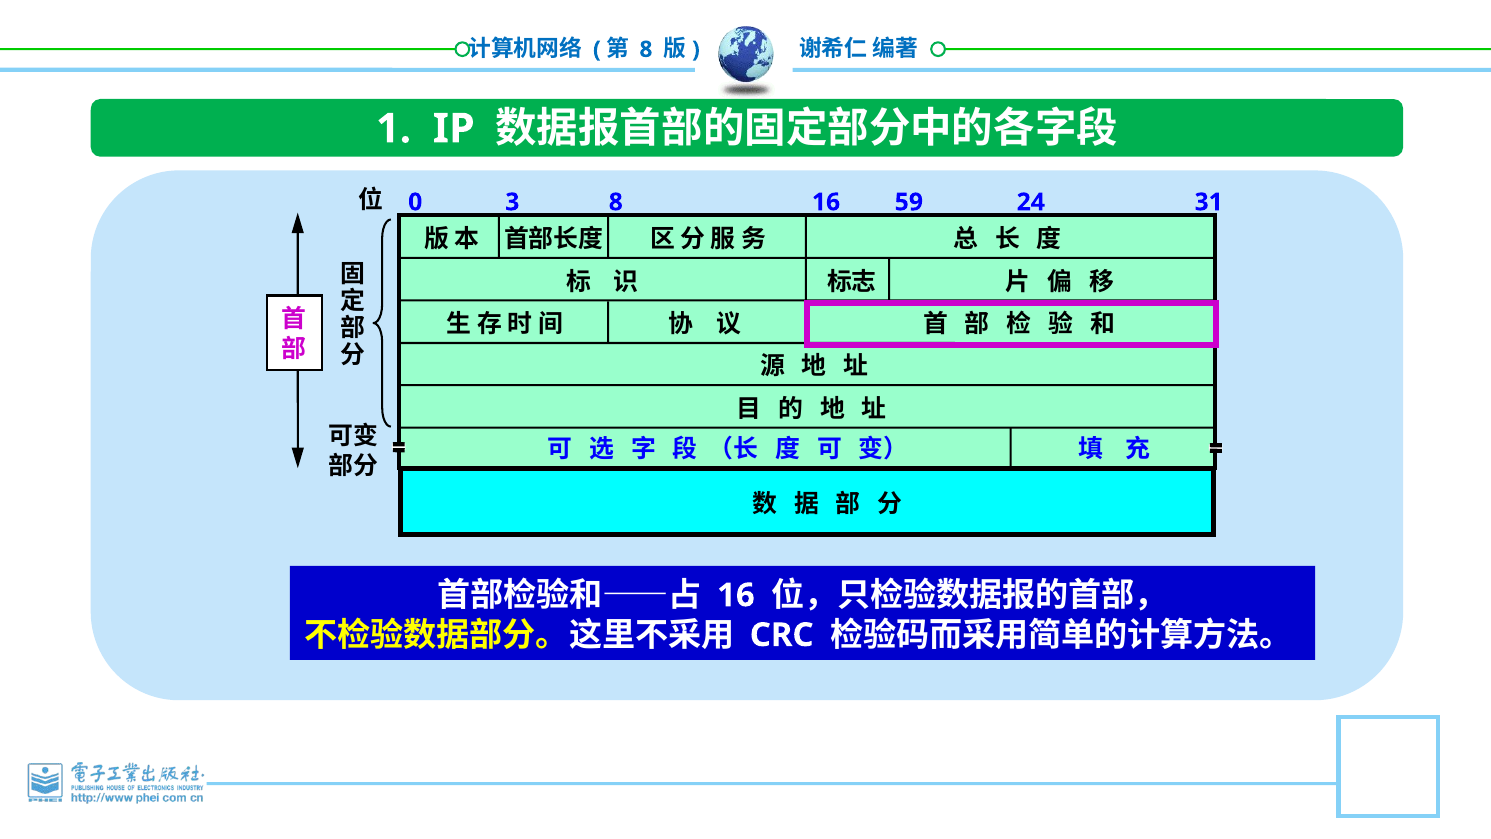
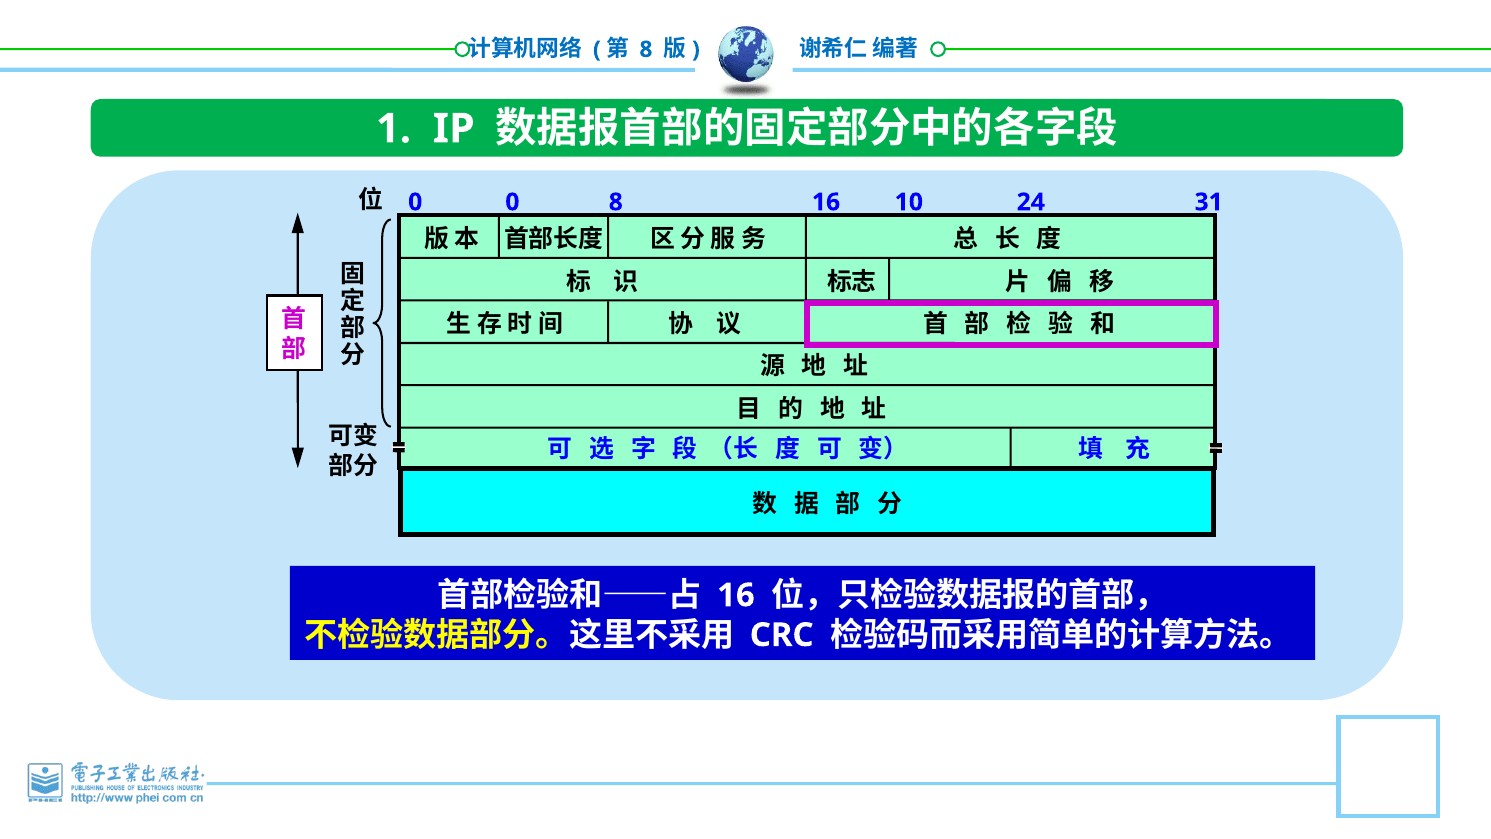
0 3: 3 -> 0
59: 59 -> 10
